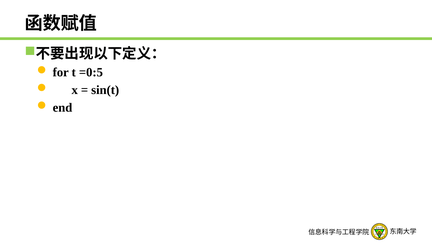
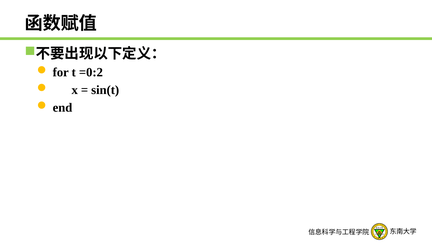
=0:5: =0:5 -> =0:2
